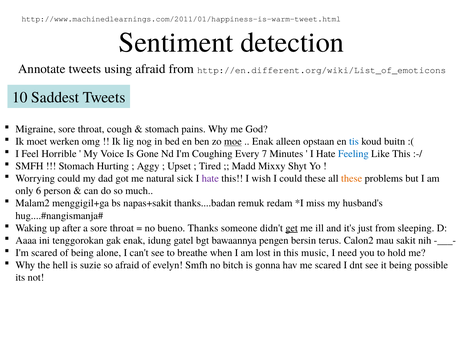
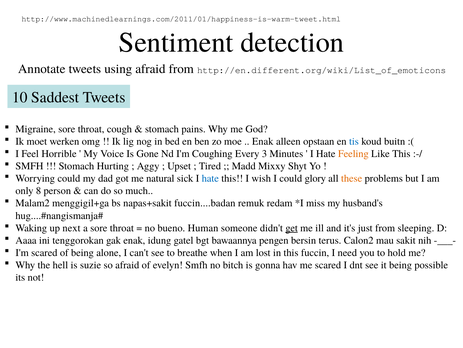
moe underline: present -> none
7: 7 -> 3
Feeling colour: blue -> orange
hate at (210, 178) colour: purple -> blue
could these: these -> glory
6: 6 -> 8
thanks....badan: thanks....badan -> fuccin....badan
after: after -> next
Thanks: Thanks -> Human
music: music -> fuccin
